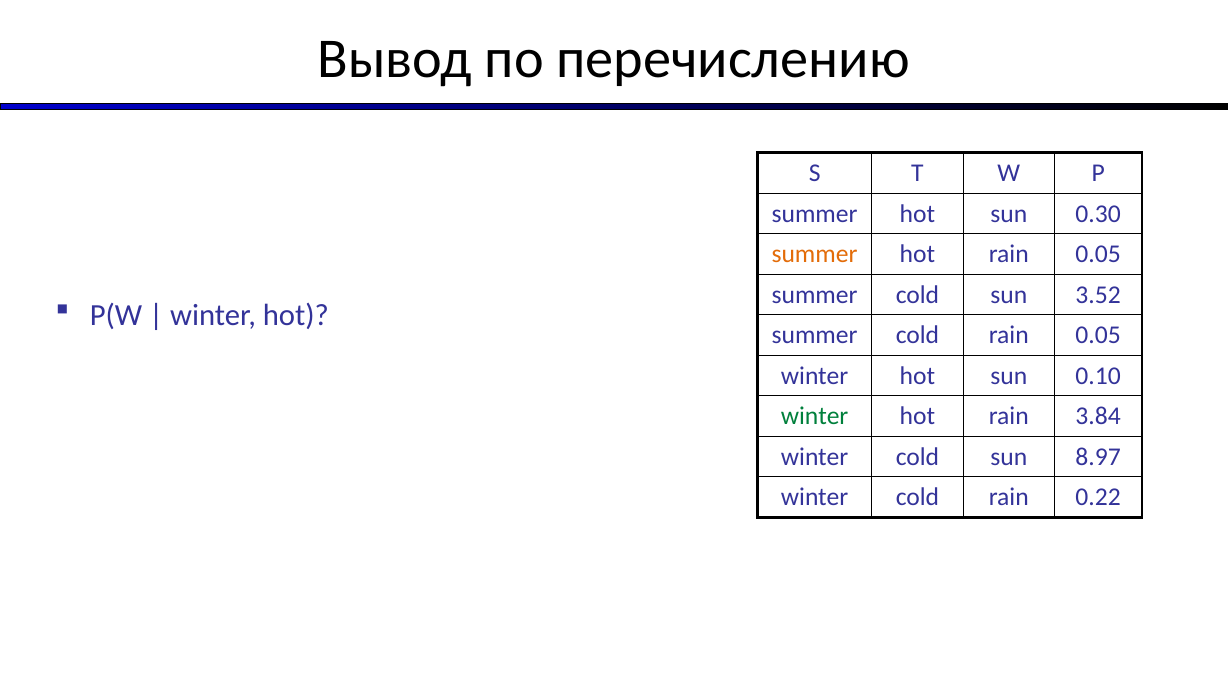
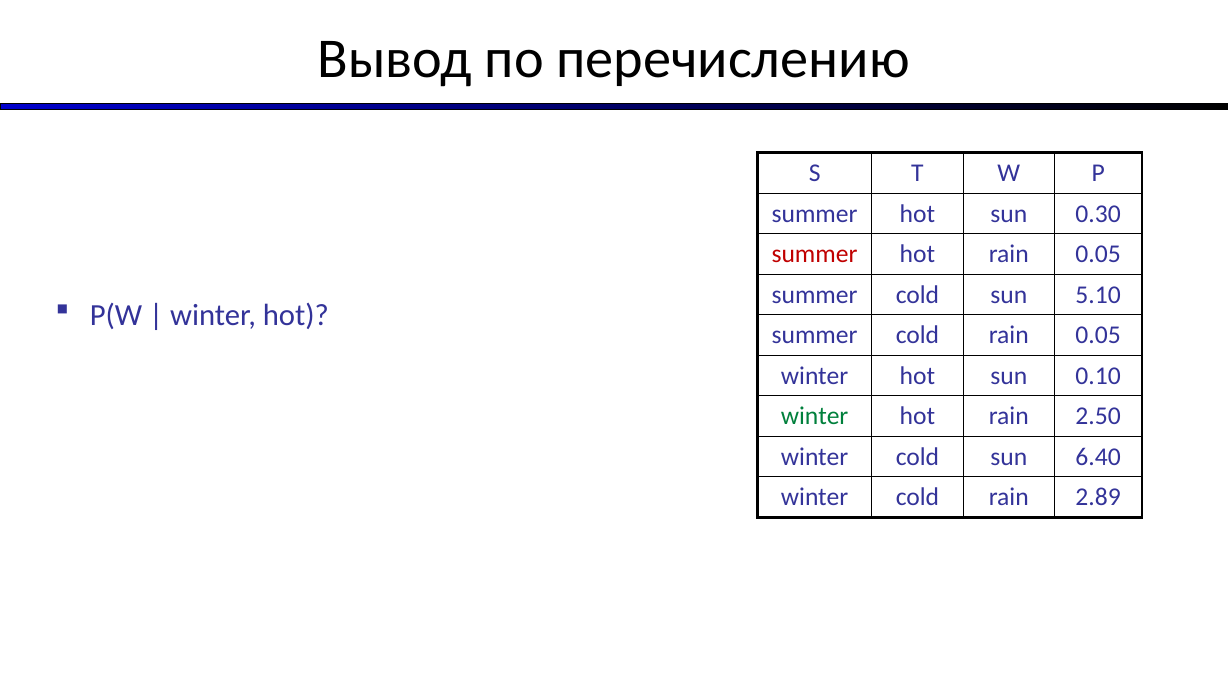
summer at (815, 254) colour: orange -> red
3.52: 3.52 -> 5.10
3.84: 3.84 -> 2.50
8.97: 8.97 -> 6.40
0.22: 0.22 -> 2.89
